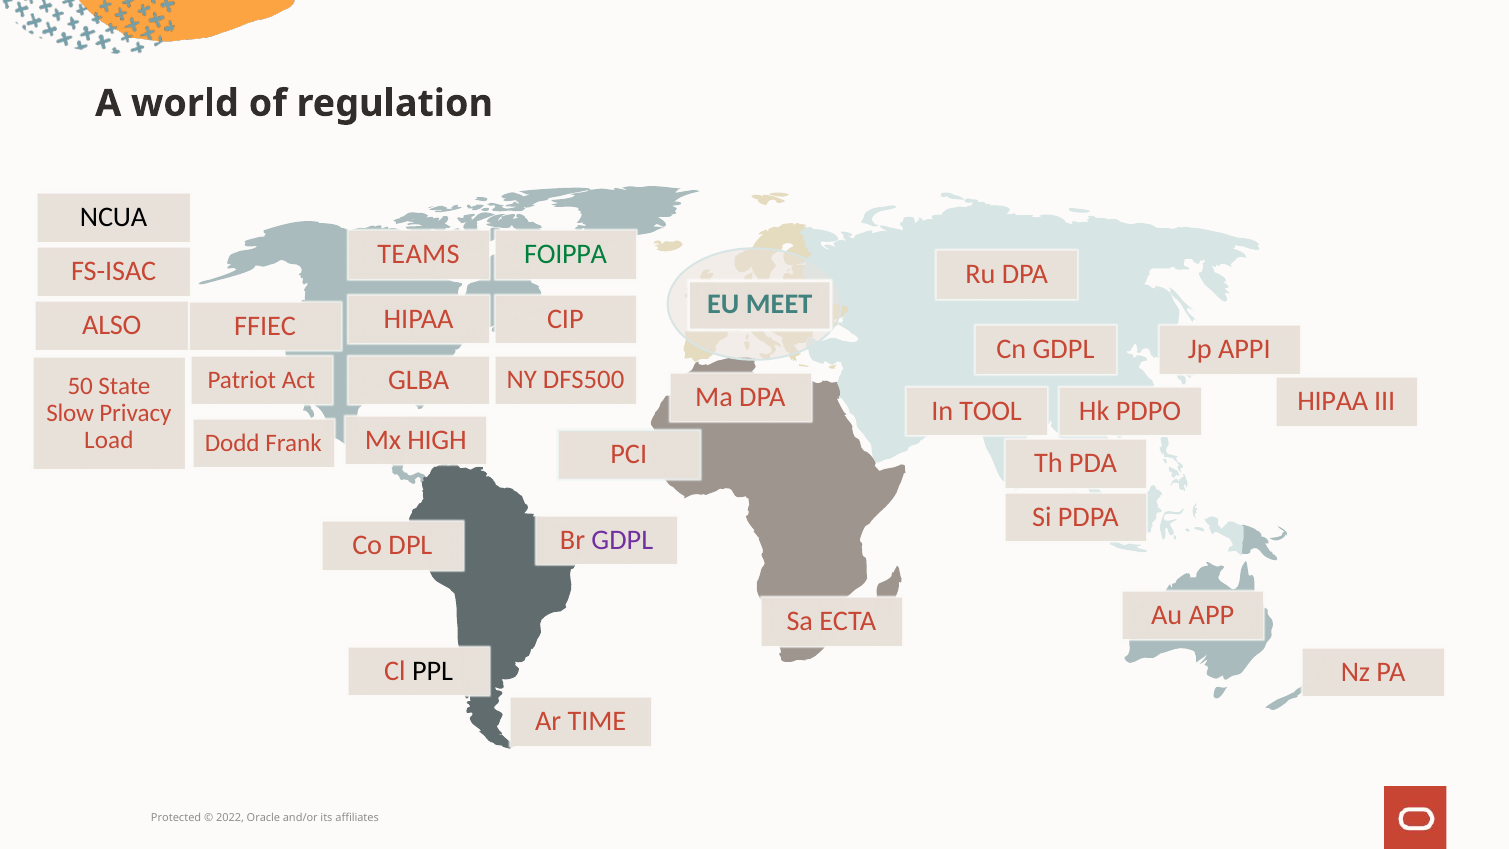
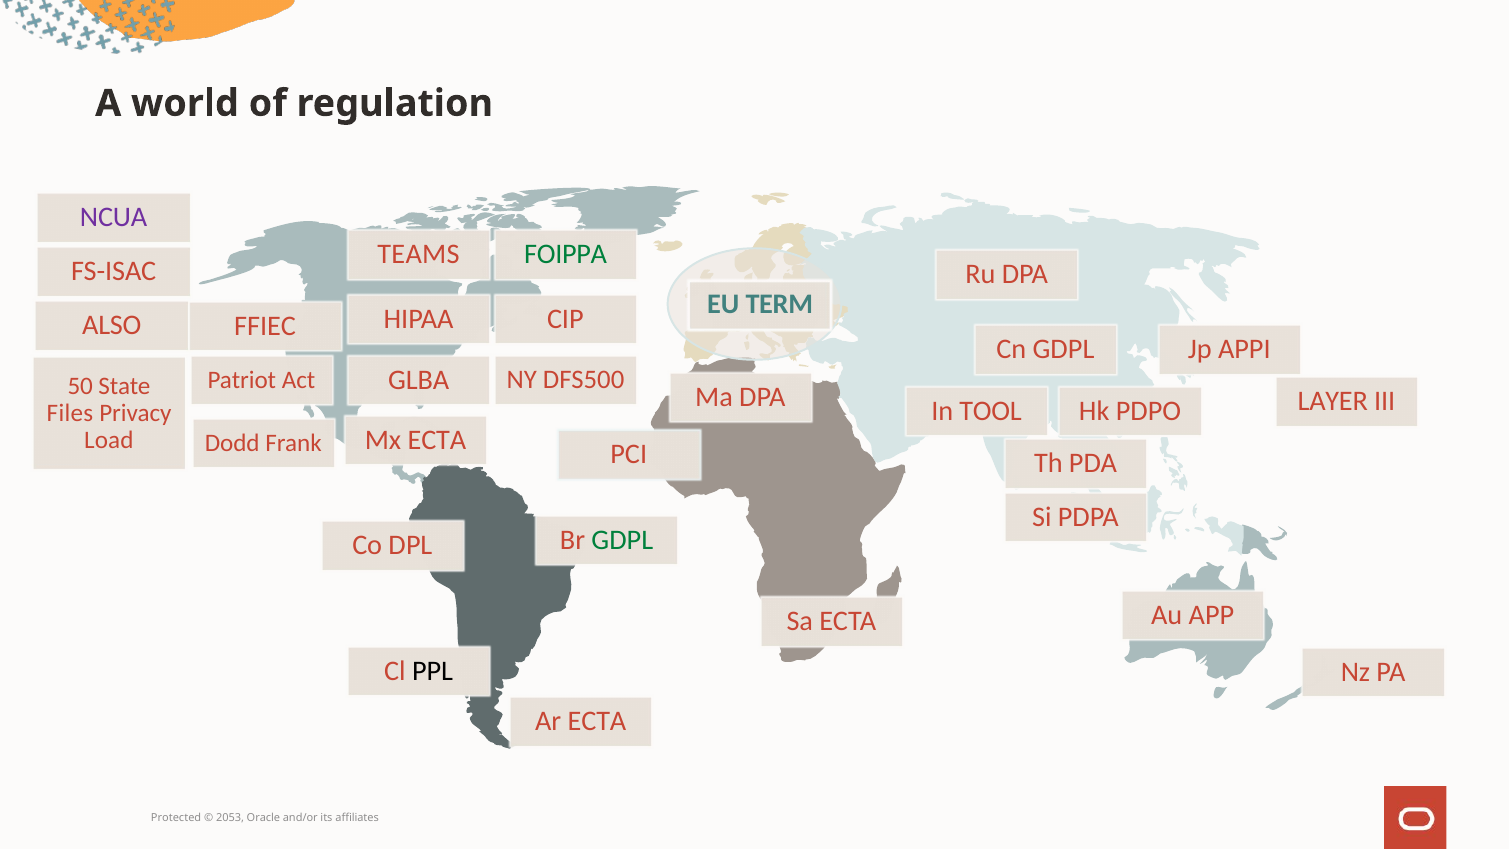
NCUA colour: black -> purple
MEET: MEET -> TERM
HIPAA at (1333, 401): HIPAA -> LAYER
Slow: Slow -> Files
Mx HIGH: HIGH -> ECTA
GDPL at (622, 540) colour: purple -> green
Ar TIME: TIME -> ECTA
2022: 2022 -> 2053
